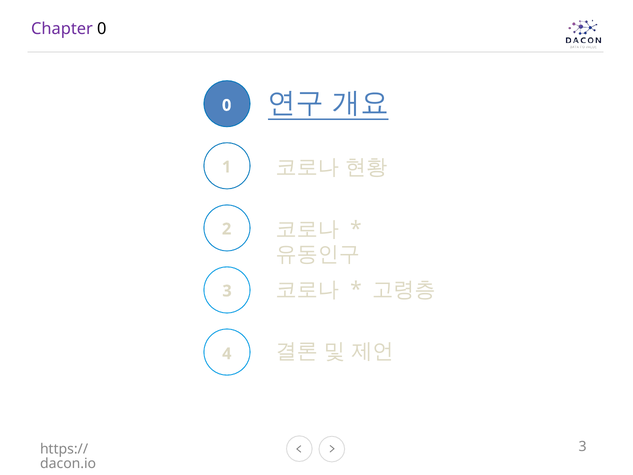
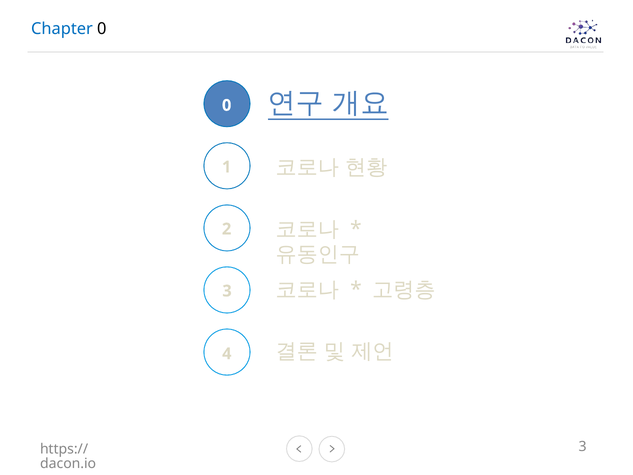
Chapter colour: purple -> blue
